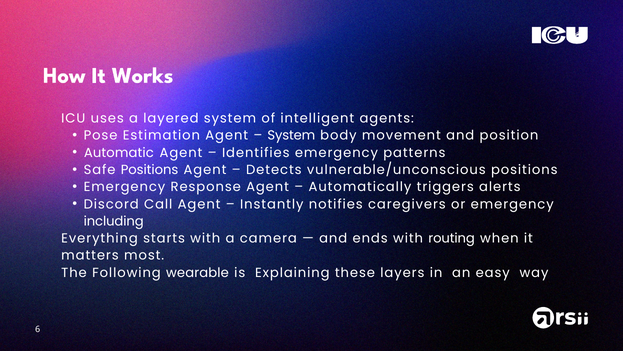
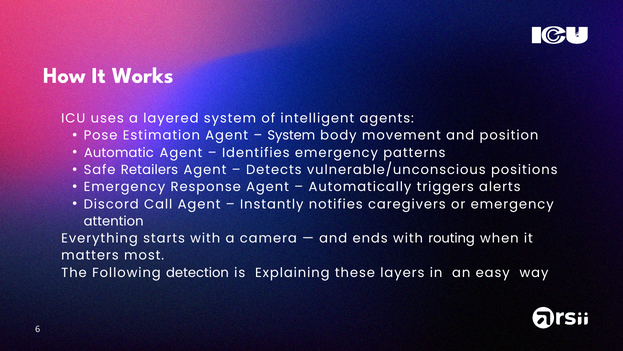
Safe Positions: Positions -> Retailers
including: including -> attention
wearable: wearable -> detection
